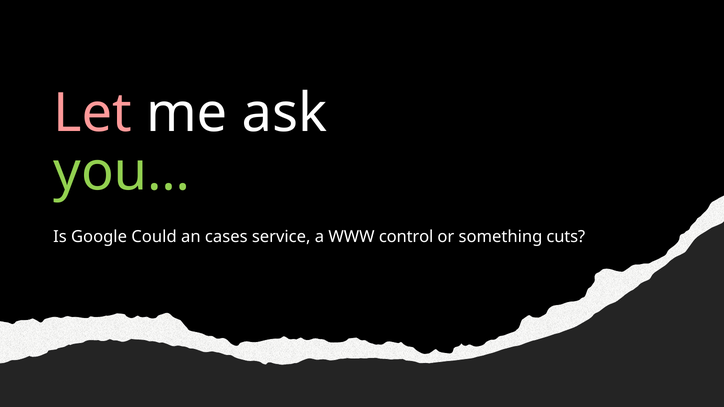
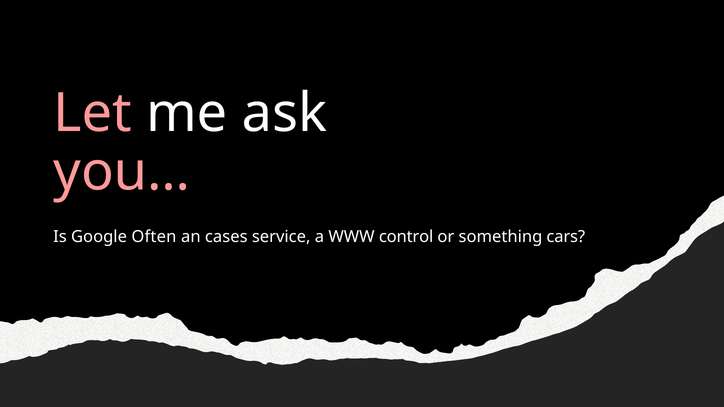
you… colour: light green -> pink
Could: Could -> Often
cuts: cuts -> cars
